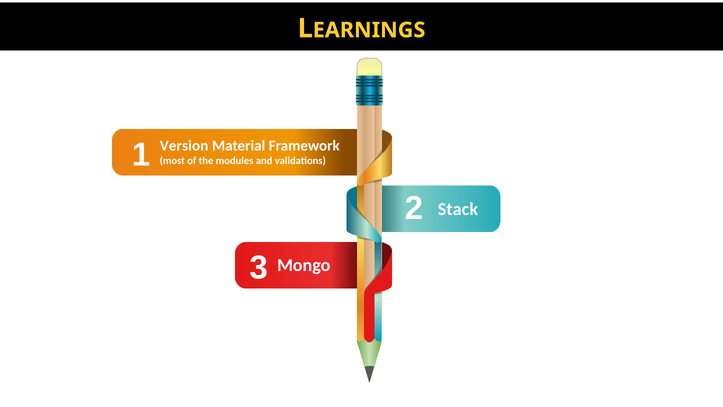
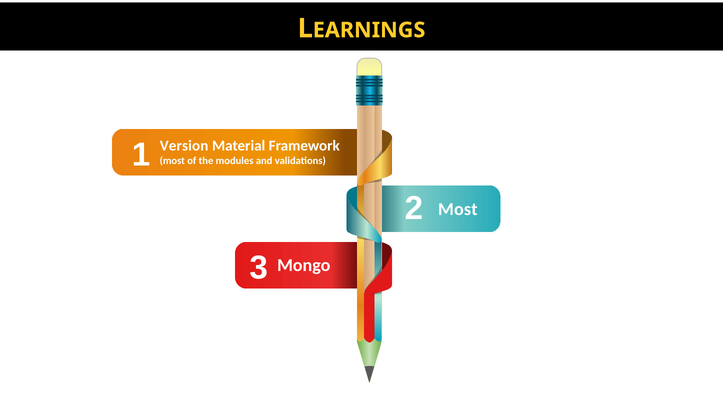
Stack at (458, 209): Stack -> Most
